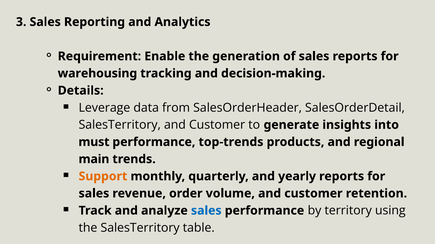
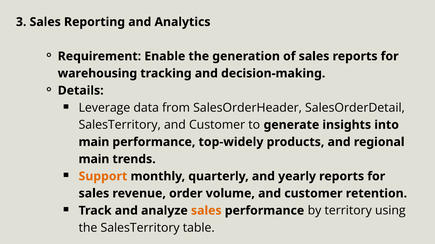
must at (94, 142): must -> main
top-trends: top-trends -> top-widely
sales at (206, 211) colour: blue -> orange
